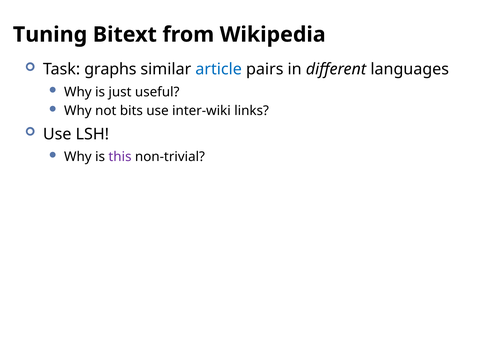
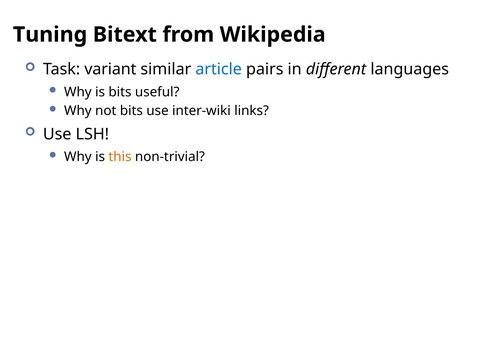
graphs: graphs -> variant
is just: just -> bits
this colour: purple -> orange
